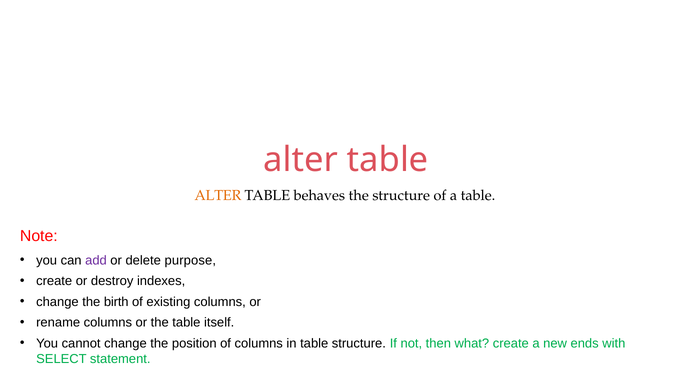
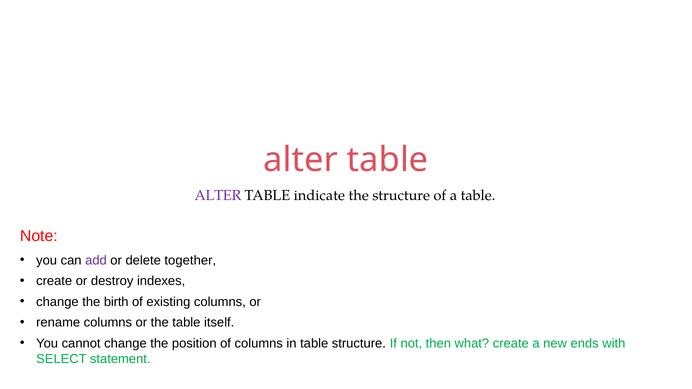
ALTER at (218, 195) colour: orange -> purple
behaves: behaves -> indicate
purpose: purpose -> together
